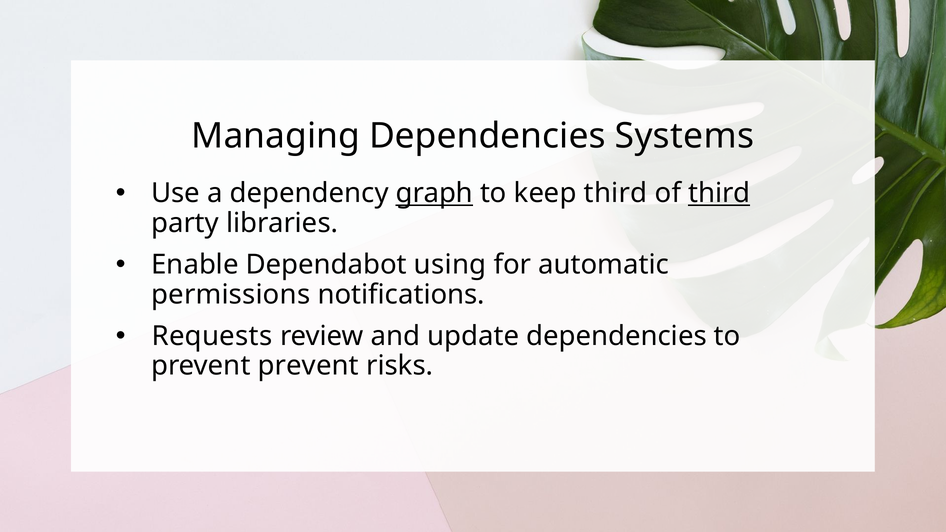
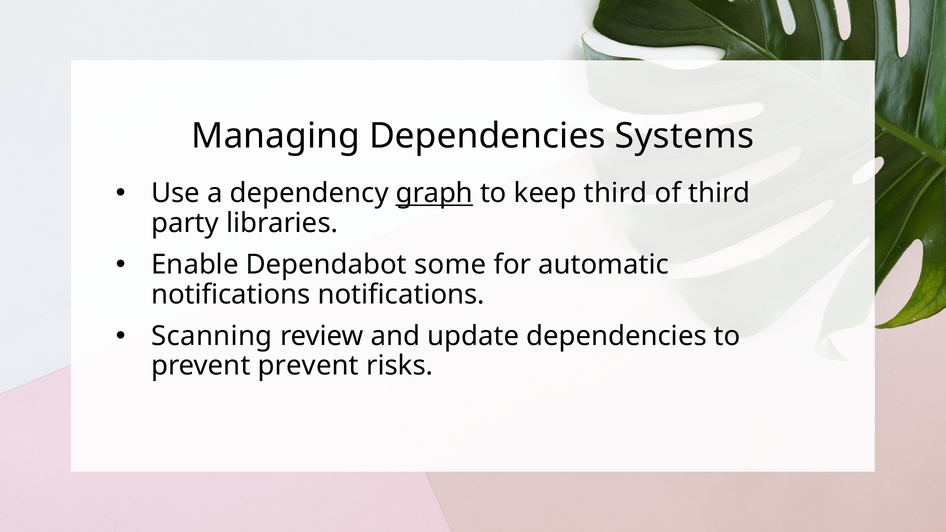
third at (719, 193) underline: present -> none
using: using -> some
permissions at (231, 294): permissions -> notifications
Requests: Requests -> Scanning
